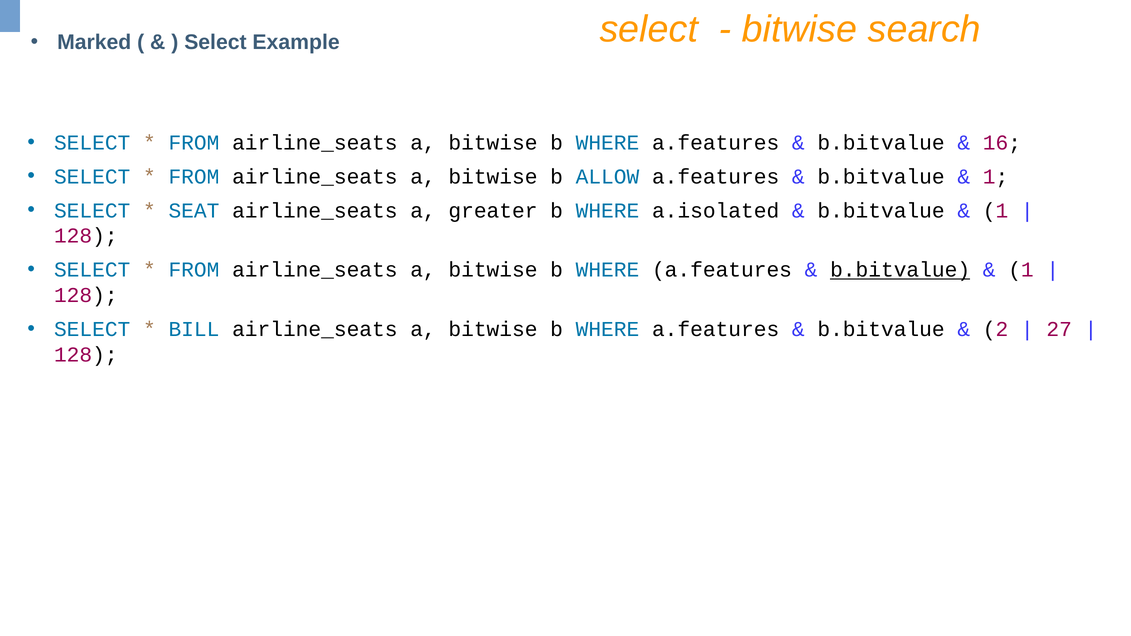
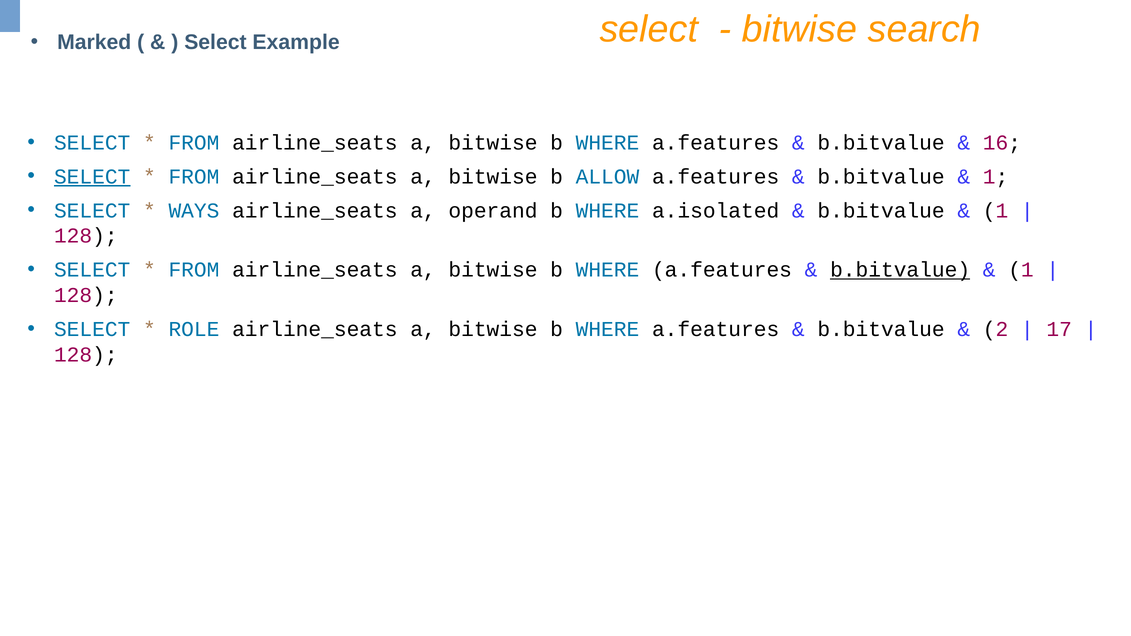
SELECT at (92, 177) underline: none -> present
SEAT: SEAT -> WAYS
greater: greater -> operand
BILL: BILL -> ROLE
27: 27 -> 17
